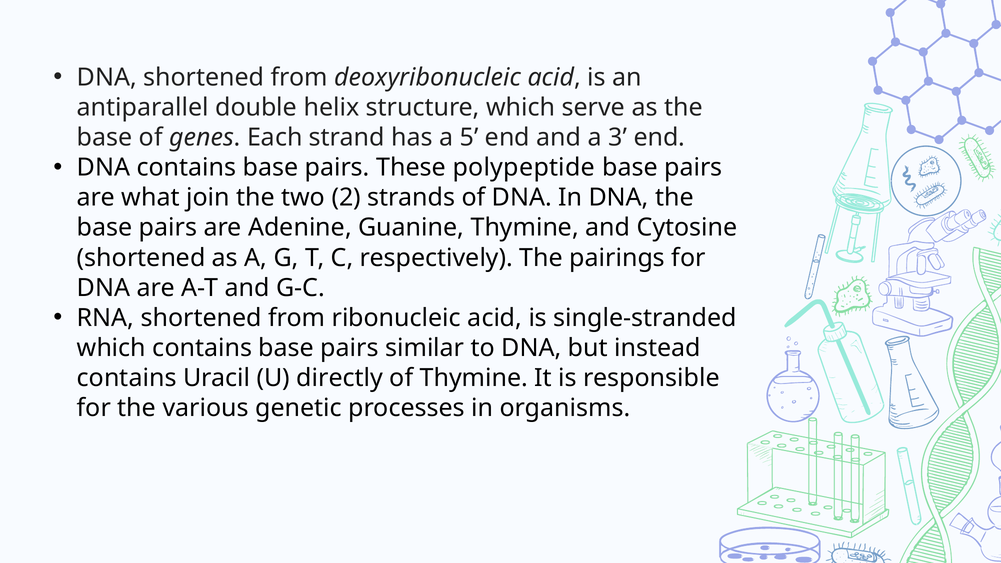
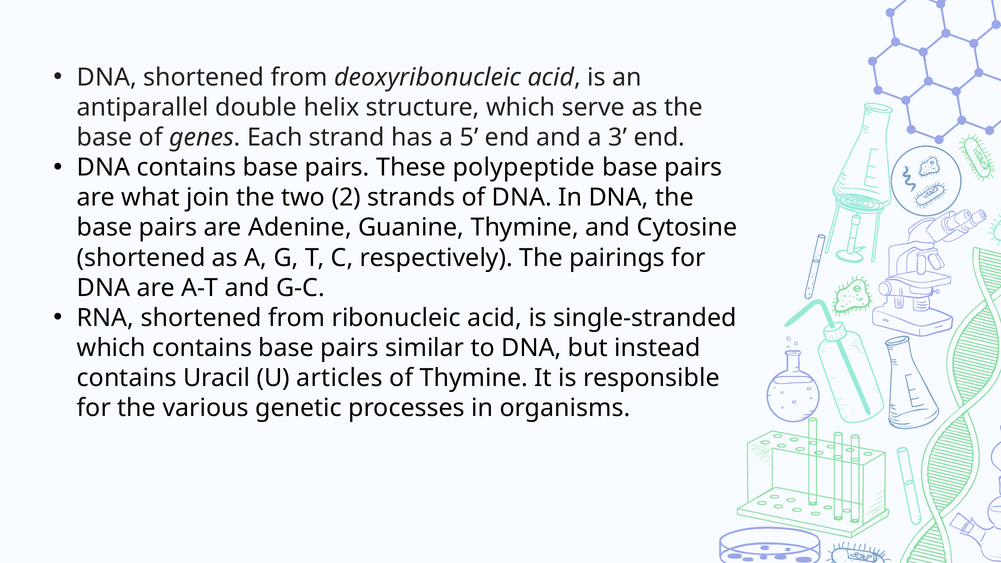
directly: directly -> articles
